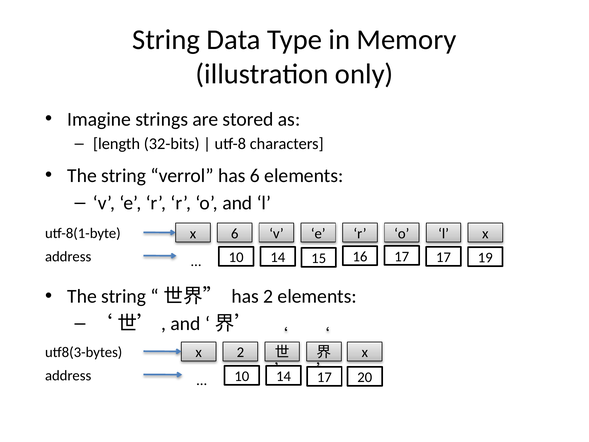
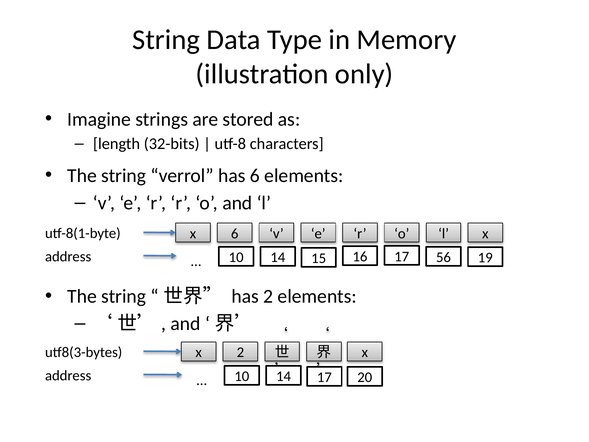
17 at (443, 257): 17 -> 56
